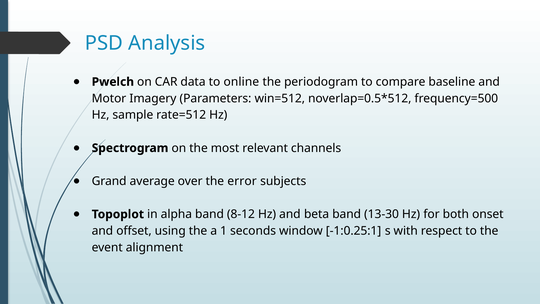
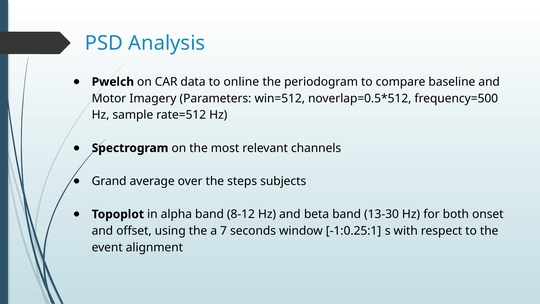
error: error -> steps
1: 1 -> 7
